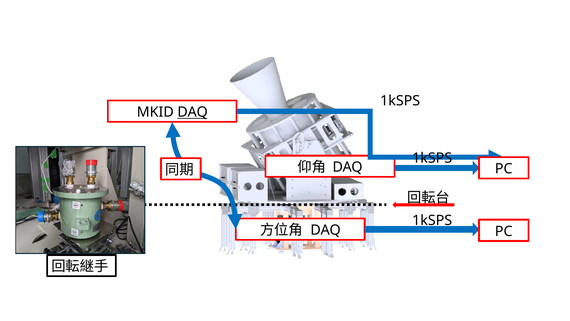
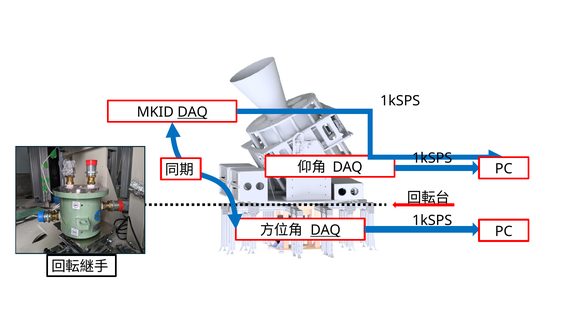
DAQ at (326, 230) underline: none -> present
